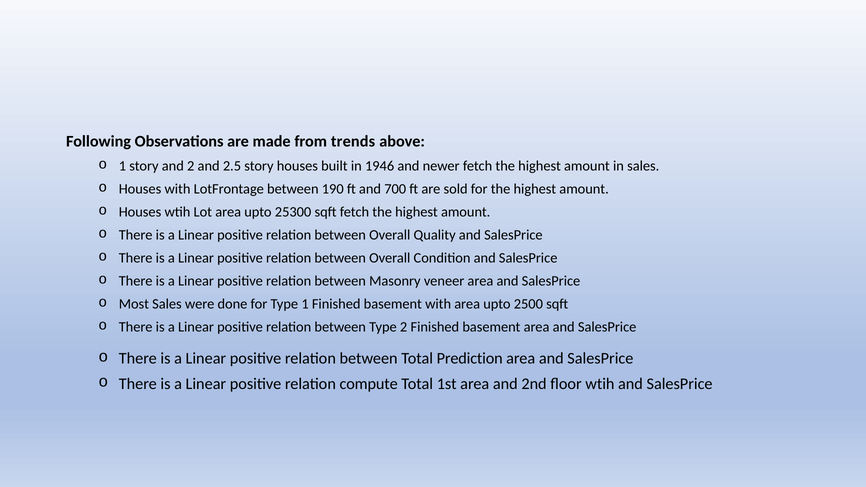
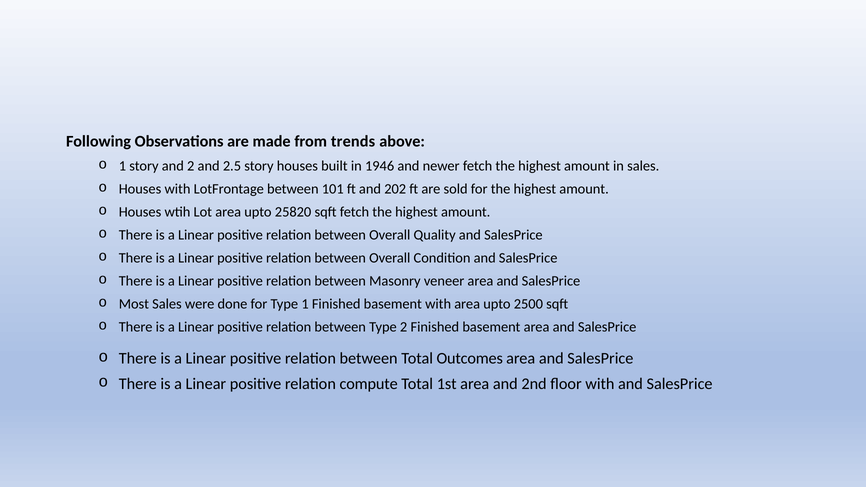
190: 190 -> 101
700: 700 -> 202
25300: 25300 -> 25820
Prediction: Prediction -> Outcomes
floor wtih: wtih -> with
